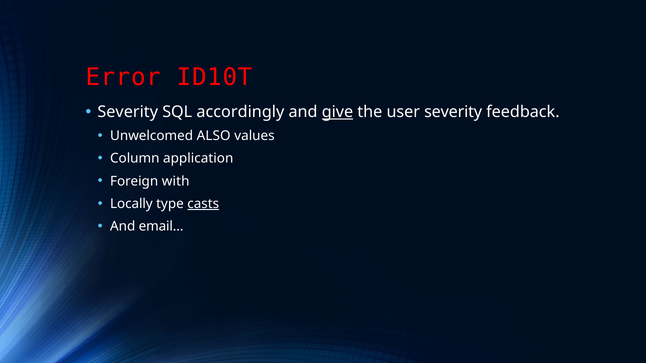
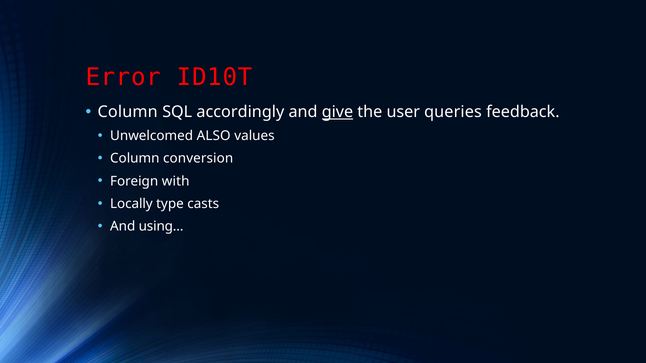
Severity at (128, 112): Severity -> Column
user severity: severity -> queries
application: application -> conversion
casts underline: present -> none
email…: email… -> using…
